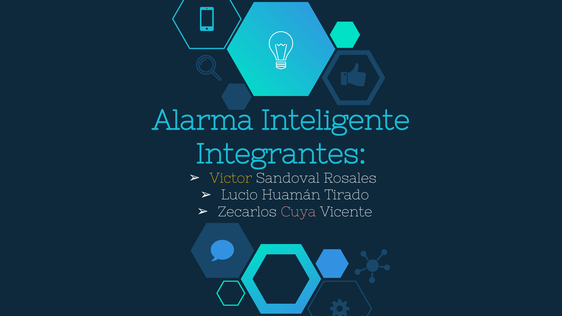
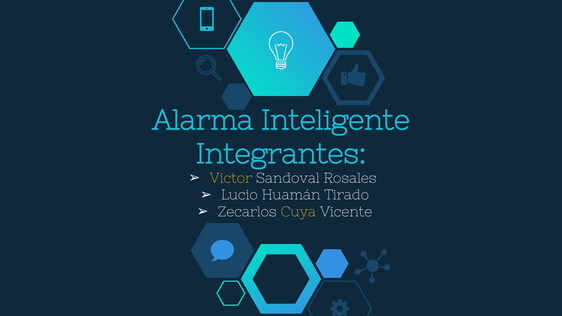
Cuya colour: pink -> yellow
